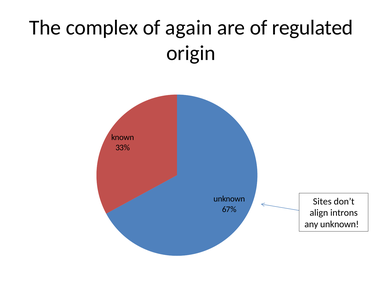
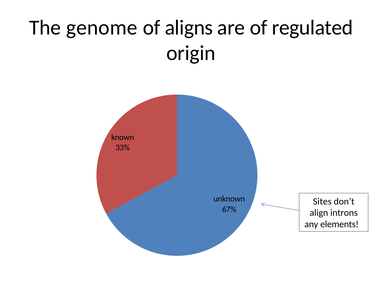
complex: complex -> genome
again: again -> aligns
any unknown: unknown -> elements
